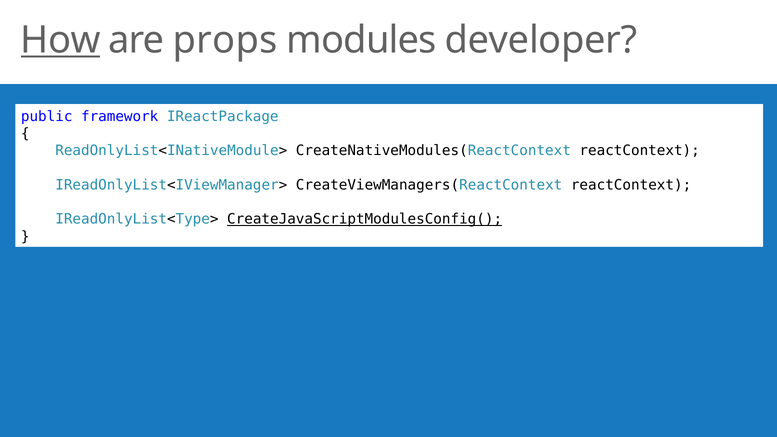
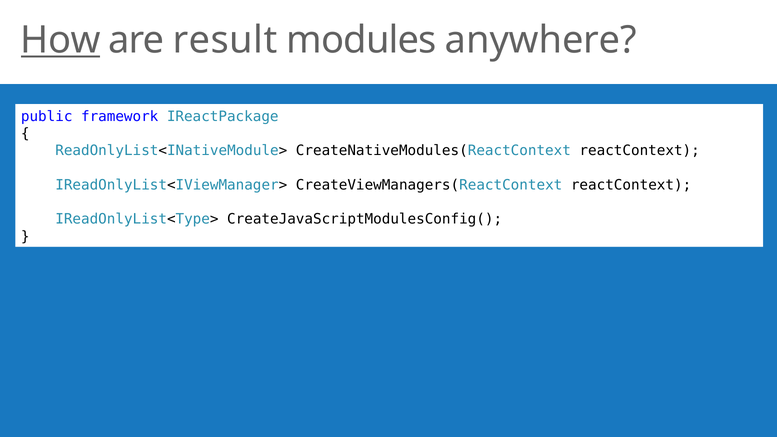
props: props -> result
developer: developer -> anywhere
CreateJavaScriptModulesConfig( underline: present -> none
